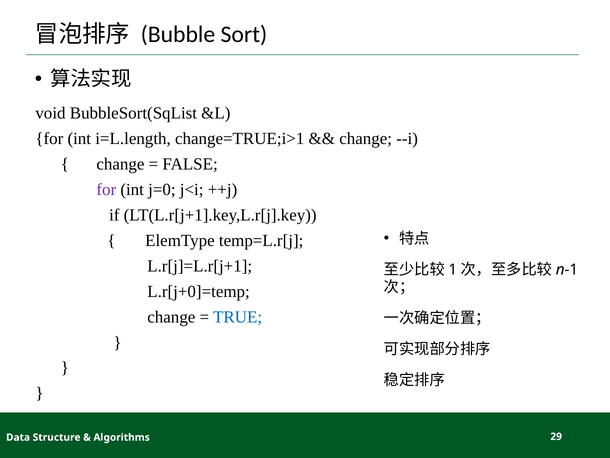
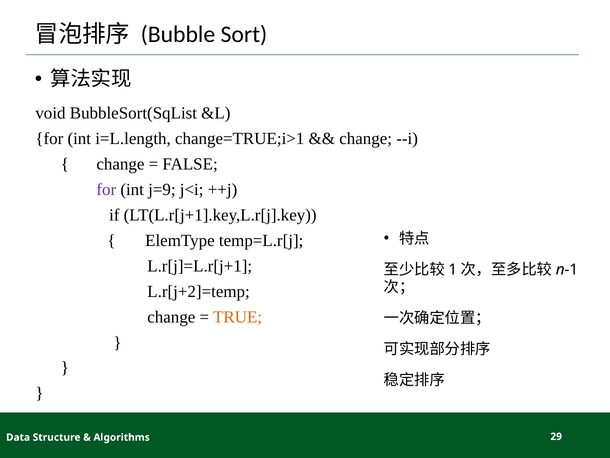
j=0: j=0 -> j=9
L.r[j+0]=temp: L.r[j+0]=temp -> L.r[j+2]=temp
TRUE colour: blue -> orange
